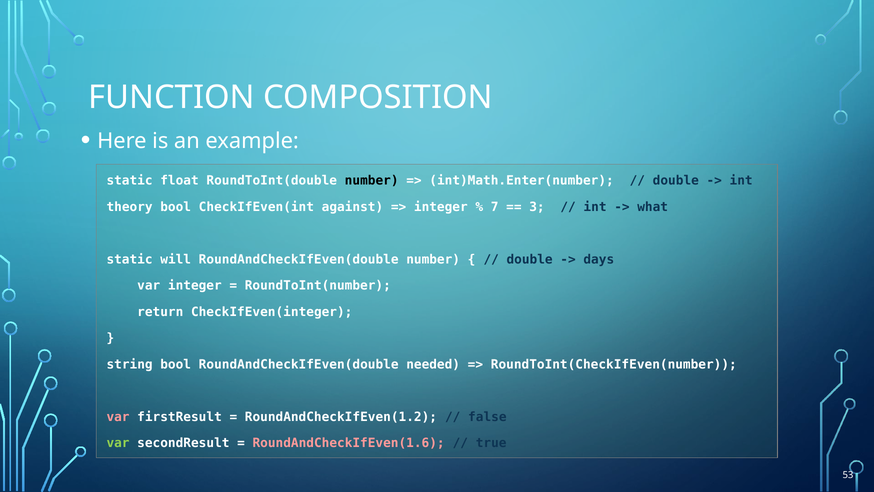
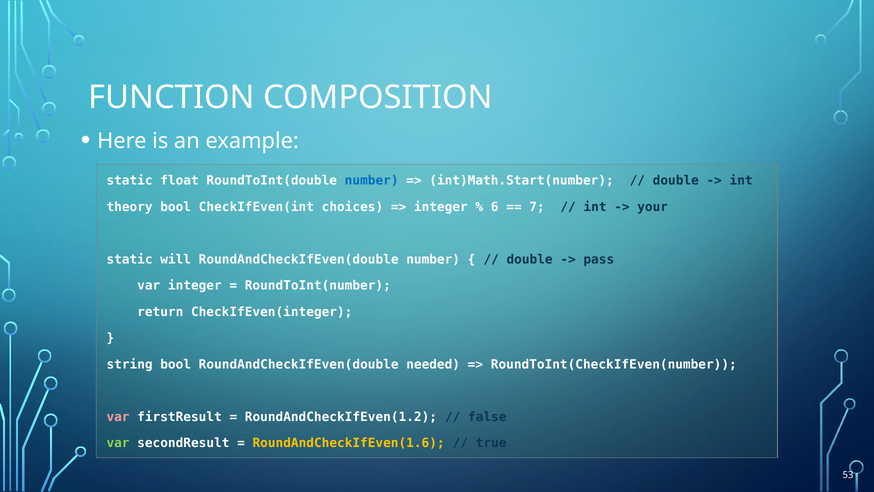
number at (372, 180) colour: black -> blue
int)Math.Enter(number: int)Math.Enter(number -> int)Math.Start(number
against: against -> choices
7: 7 -> 6
3: 3 -> 7
what: what -> your
days: days -> pass
RoundAndCheckIfEven(1.6 colour: pink -> yellow
